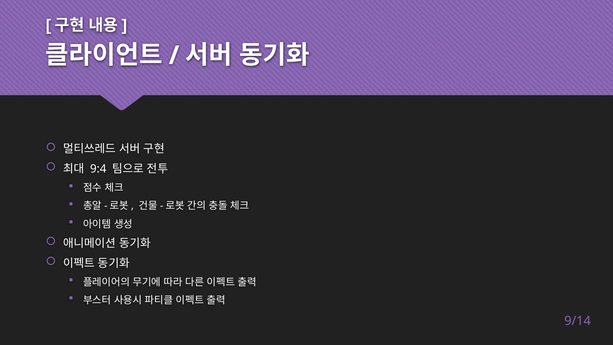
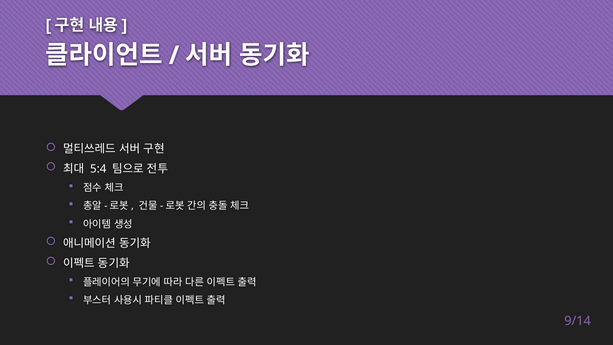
9:4: 9:4 -> 5:4
